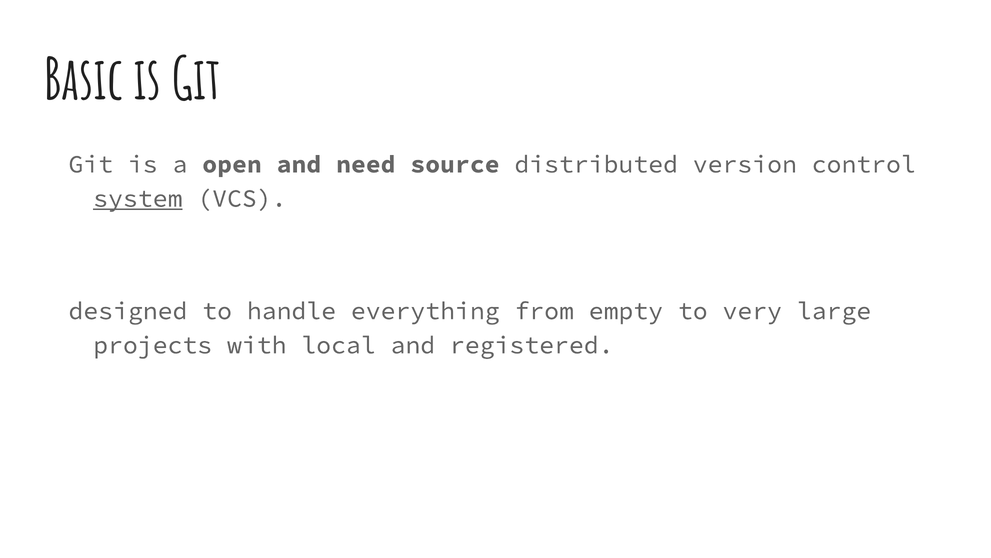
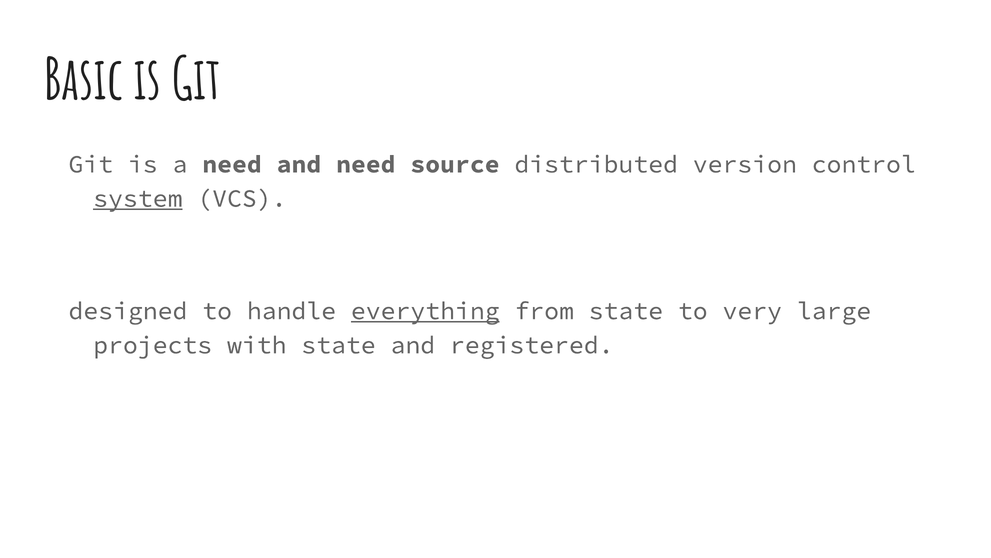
a open: open -> need
everything underline: none -> present
from empty: empty -> state
with local: local -> state
